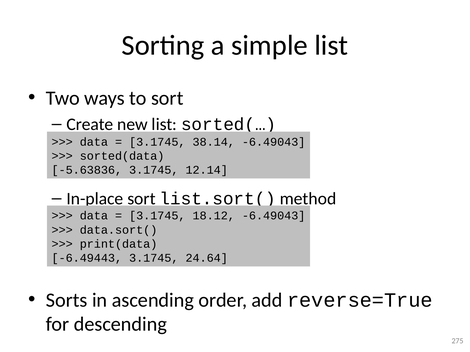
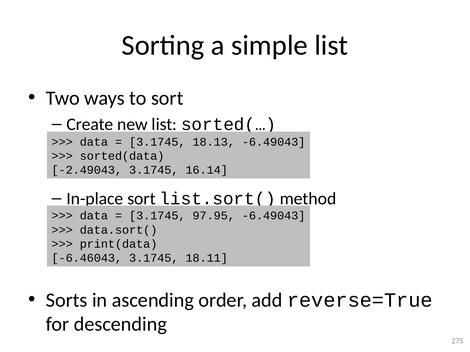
38.14: 38.14 -> 18.13
-5.63836: -5.63836 -> -2.49043
12.14: 12.14 -> 16.14
18.12: 18.12 -> 97.95
-6.49443: -6.49443 -> -6.46043
24.64: 24.64 -> 18.11
